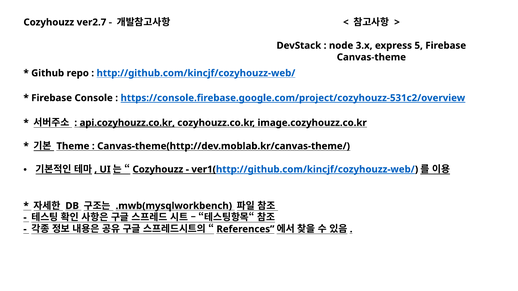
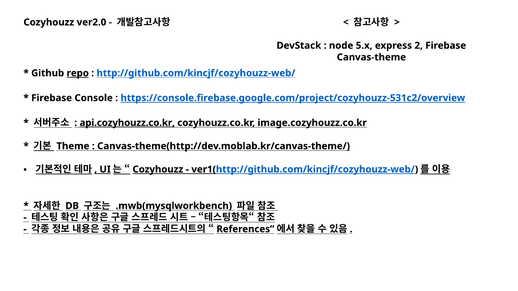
ver2.7: ver2.7 -> ver2.0
3.x: 3.x -> 5.x
5: 5 -> 2
repo underline: none -> present
